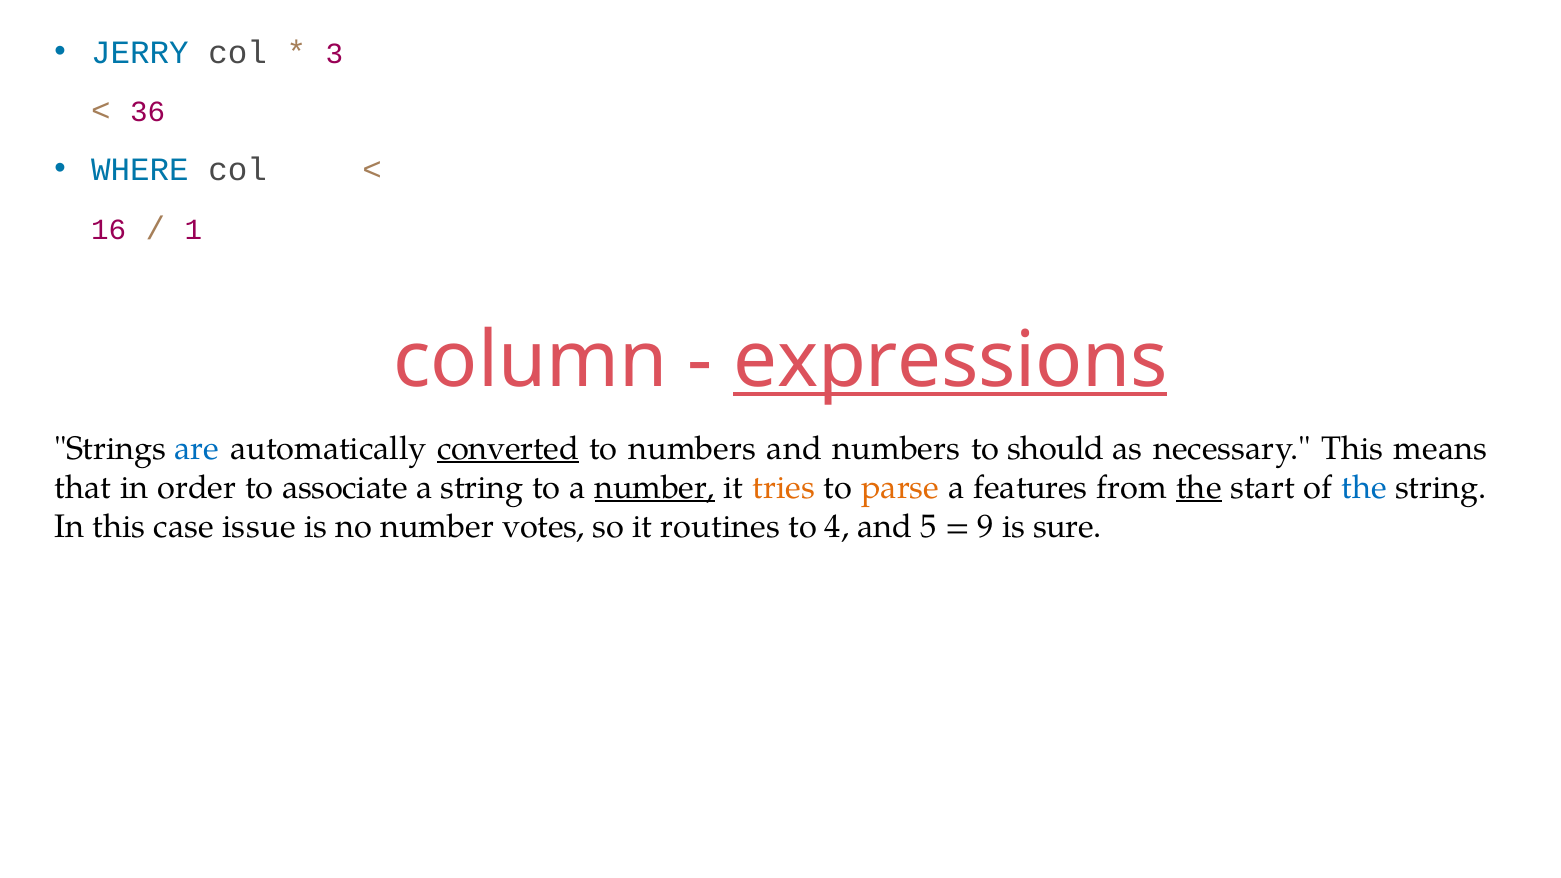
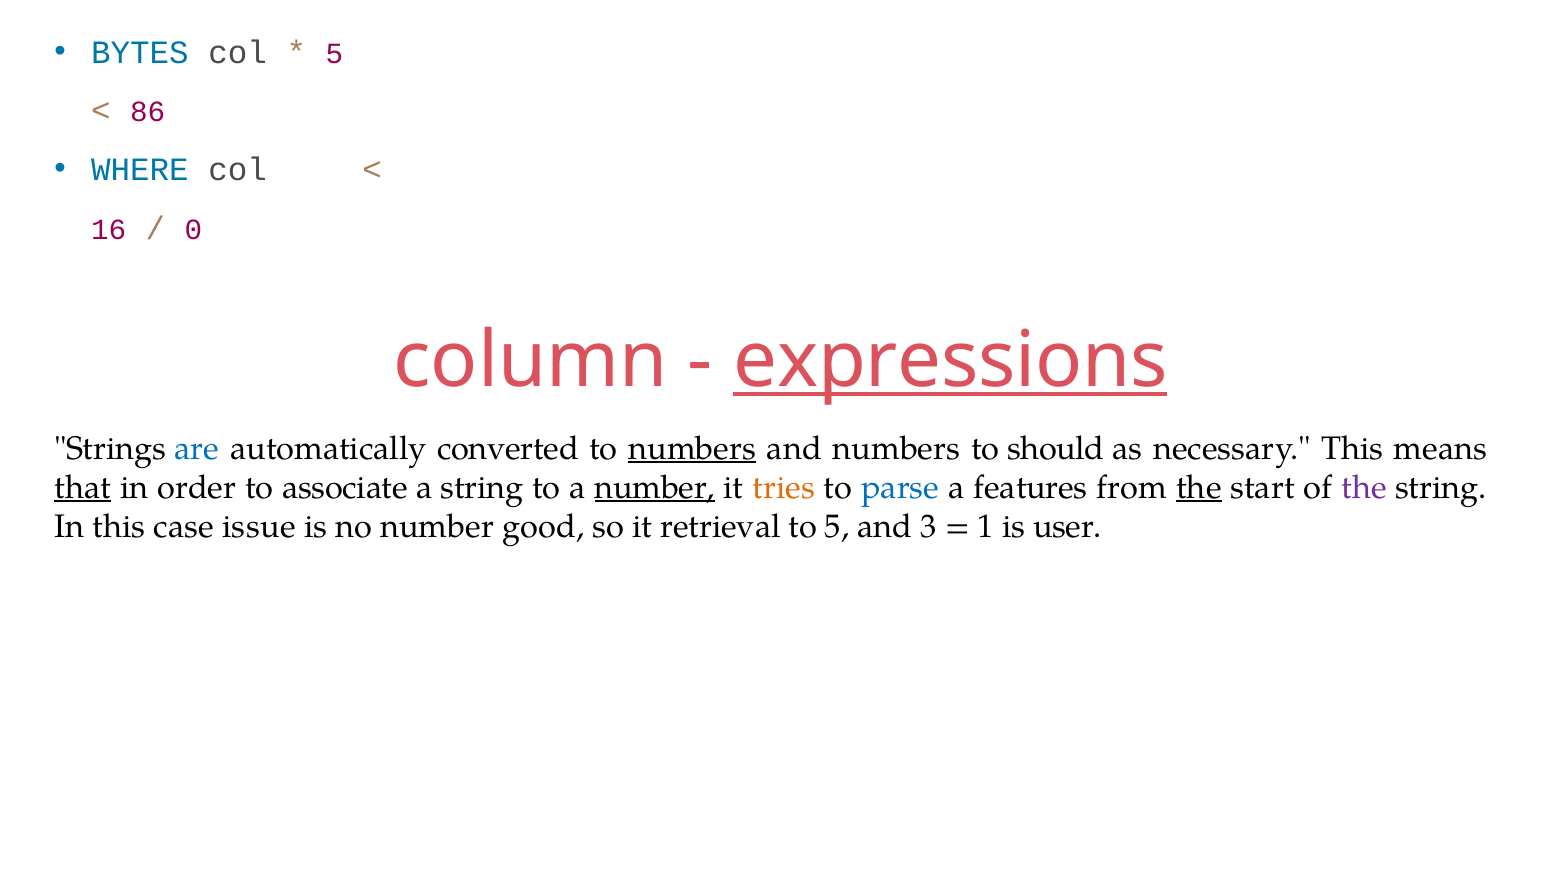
JERRY: JERRY -> BYTES
3 at (334, 54): 3 -> 5
36: 36 -> 86
1: 1 -> 0
converted underline: present -> none
numbers at (692, 448) underline: none -> present
that underline: none -> present
parse colour: orange -> blue
the at (1364, 487) colour: blue -> purple
votes: votes -> good
routines: routines -> retrieval
to 4: 4 -> 5
5: 5 -> 3
9: 9 -> 1
sure: sure -> user
